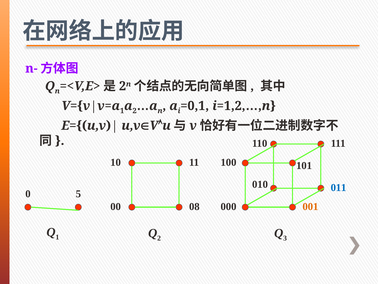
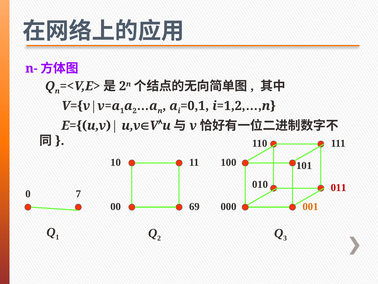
011 colour: blue -> red
5: 5 -> 7
08: 08 -> 69
